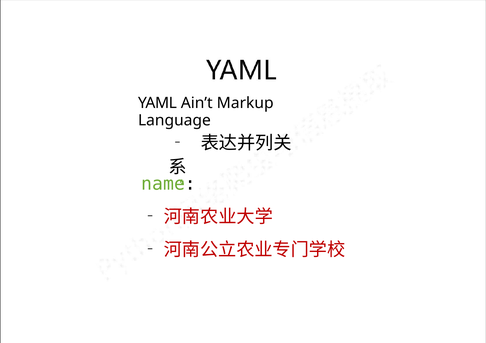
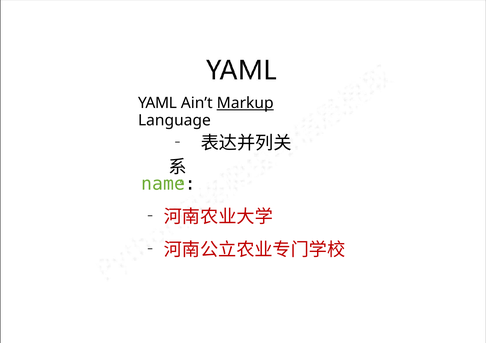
Markup underline: none -> present
